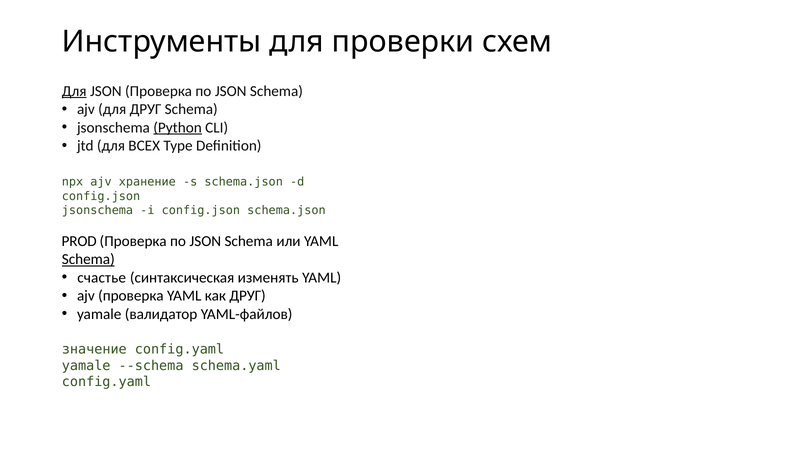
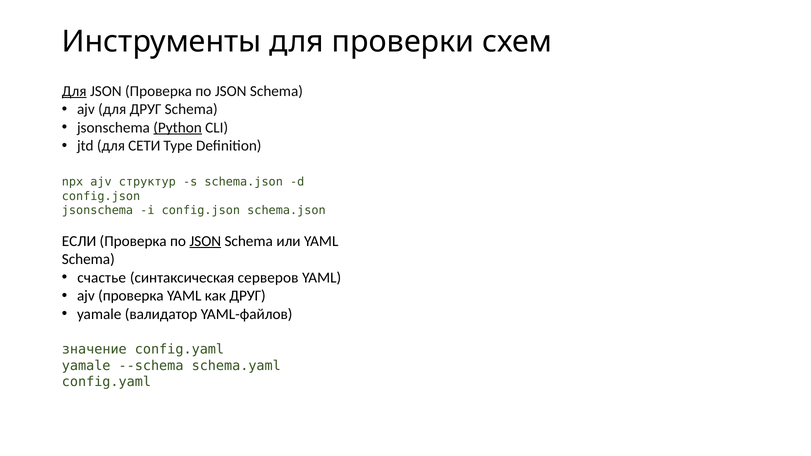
ВСЕХ: ВСЕХ -> СЕТИ
хранение: хранение -> структур
PROD: PROD -> ЕСЛИ
JSON at (205, 241) underline: none -> present
Schema at (88, 259) underline: present -> none
изменять: изменять -> серверов
